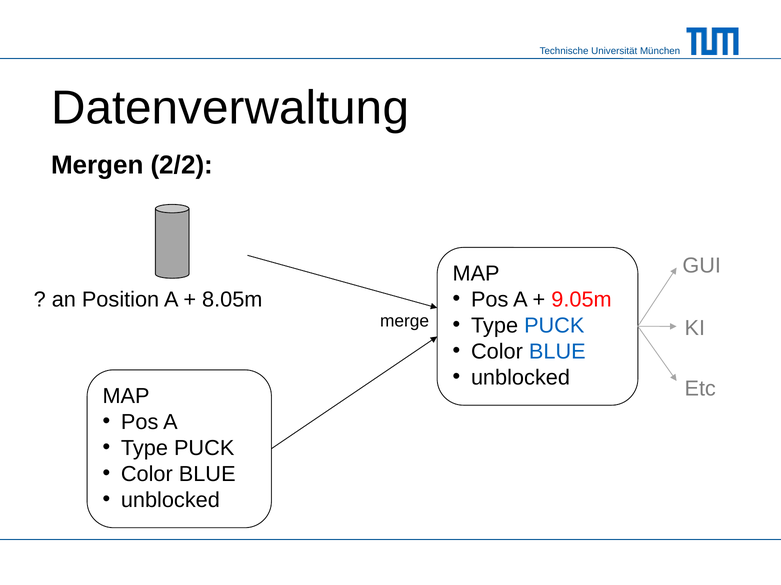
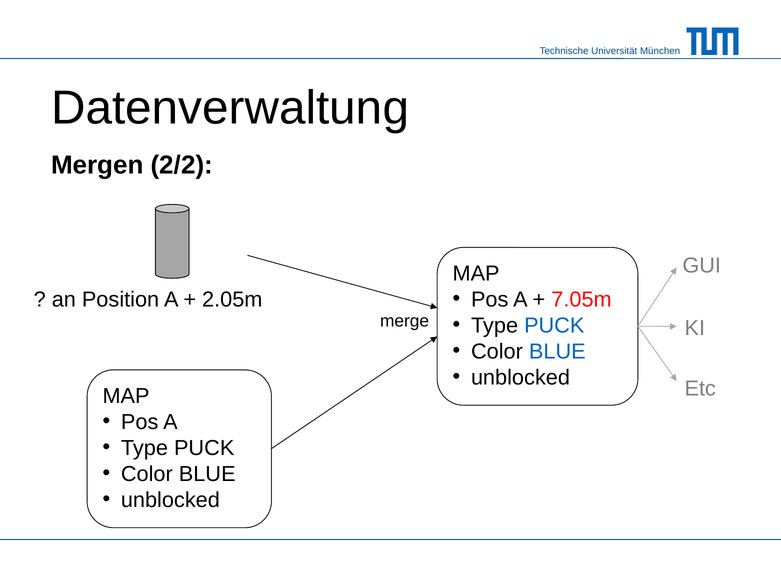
9.05m: 9.05m -> 7.05m
8.05m: 8.05m -> 2.05m
